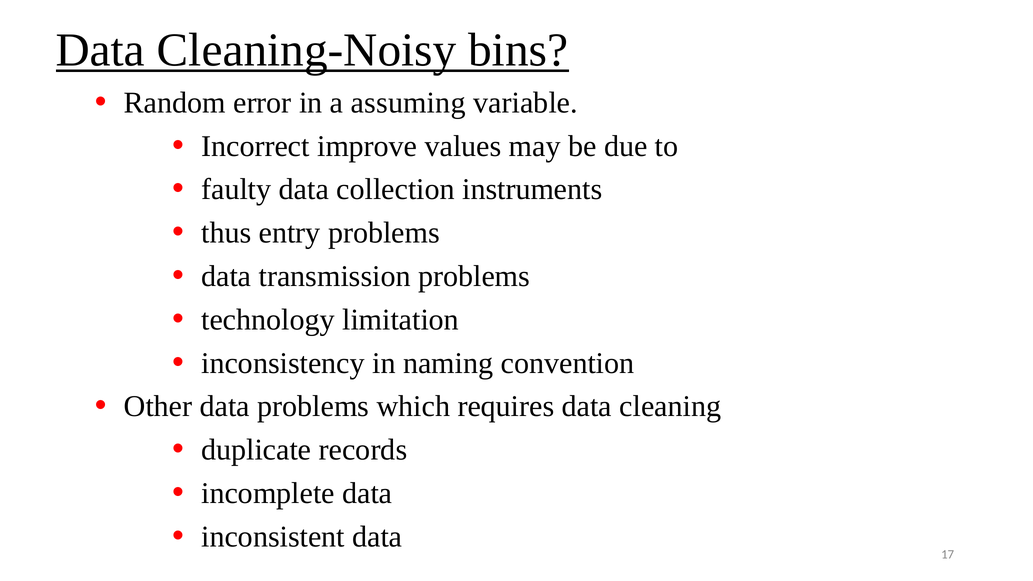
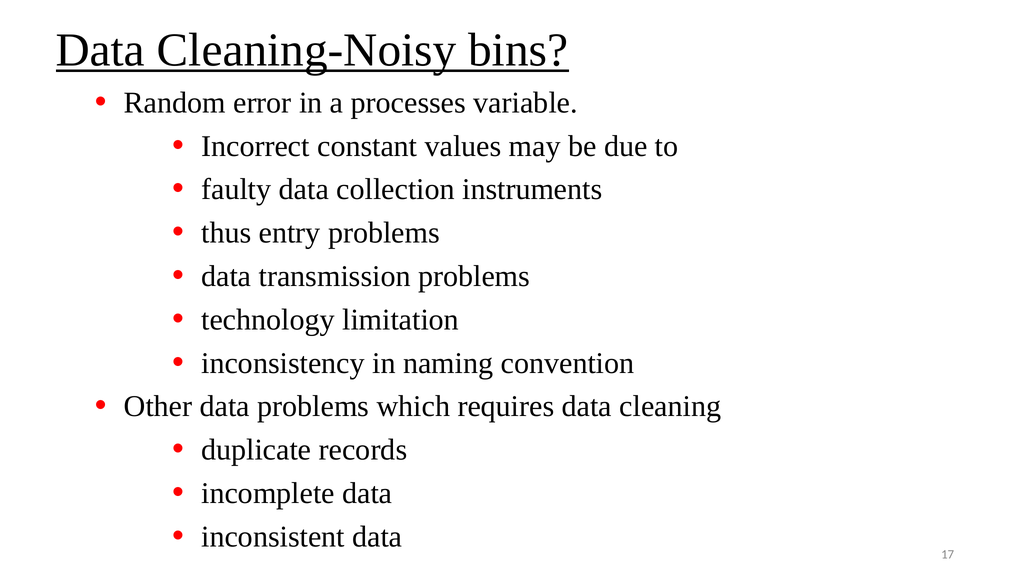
assuming: assuming -> processes
improve: improve -> constant
